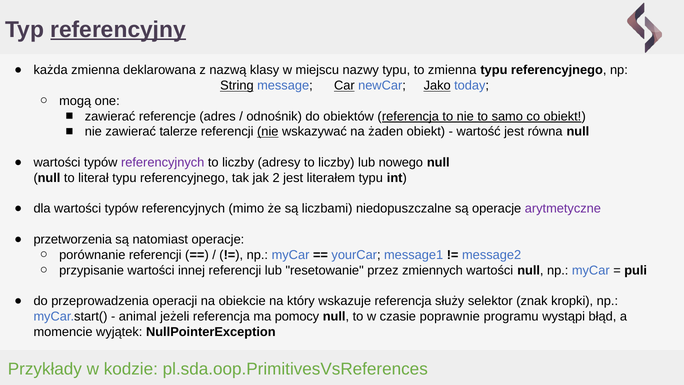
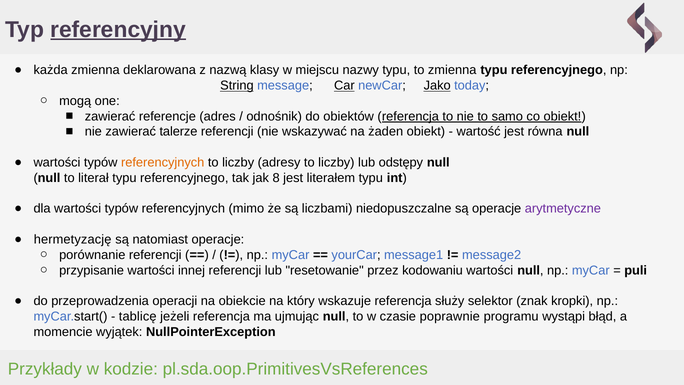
nie at (268, 132) underline: present -> none
referencyjnych at (163, 162) colour: purple -> orange
nowego: nowego -> odstępy
2: 2 -> 8
przetworzenia: przetworzenia -> hermetyzację
zmiennych: zmiennych -> kodowaniu
animal: animal -> tablicę
pomocy: pomocy -> ujmując
